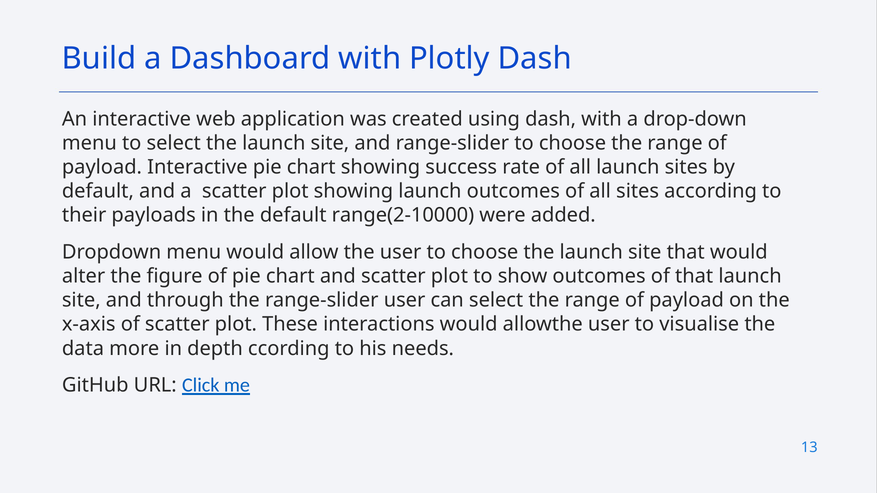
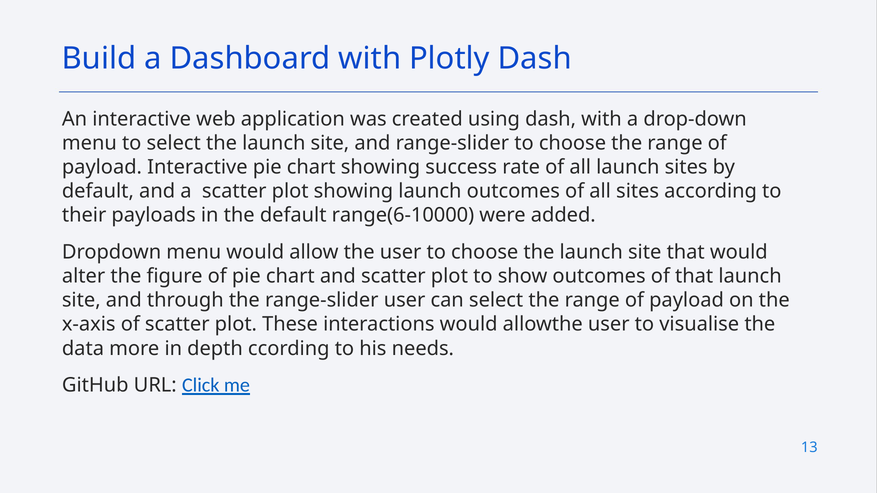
range(2-10000: range(2-10000 -> range(6-10000
